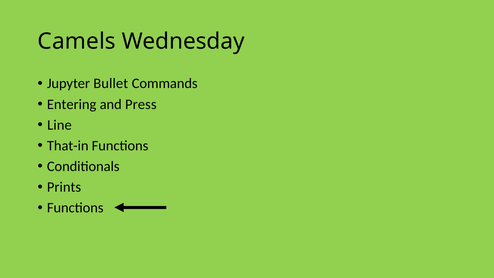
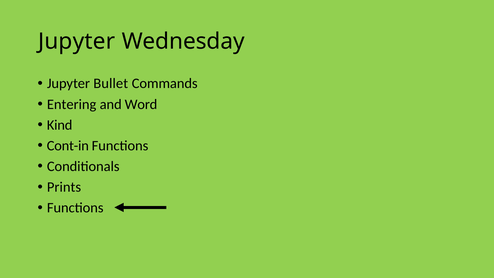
Camels at (77, 41): Camels -> Jupyter
Press: Press -> Word
Line: Line -> Kind
That-in: That-in -> Cont-in
